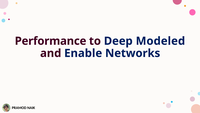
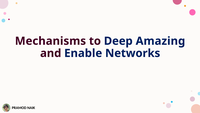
Performance: Performance -> Mechanisms
Modeled: Modeled -> Amazing
